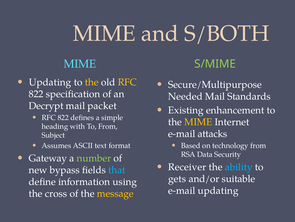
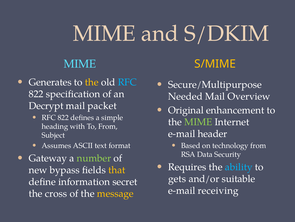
S/BOTH: S/BOTH -> S/DKIM
S/MIME colour: light green -> yellow
Updating at (50, 82): Updating -> Generates
RFC at (127, 82) colour: yellow -> light blue
Standards: Standards -> Overview
Existing: Existing -> Original
MIME at (198, 122) colour: yellow -> light green
attacks: attacks -> header
Receiver: Receiver -> Requires
that colour: light blue -> yellow
using: using -> secret
e-mail updating: updating -> receiving
